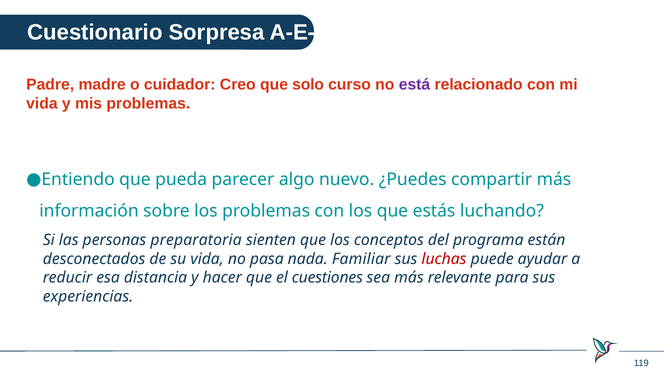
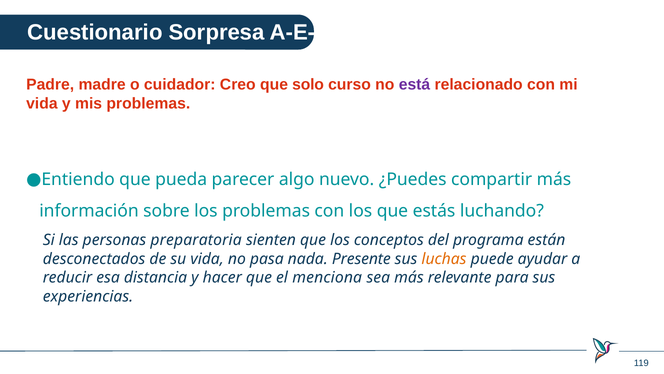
Familiar: Familiar -> Presente
luchas colour: red -> orange
cuestiones: cuestiones -> menciona
